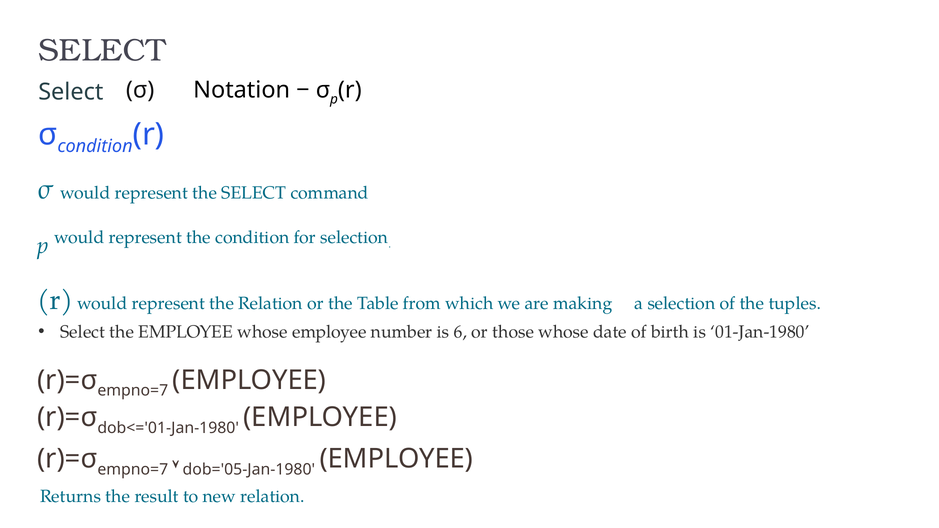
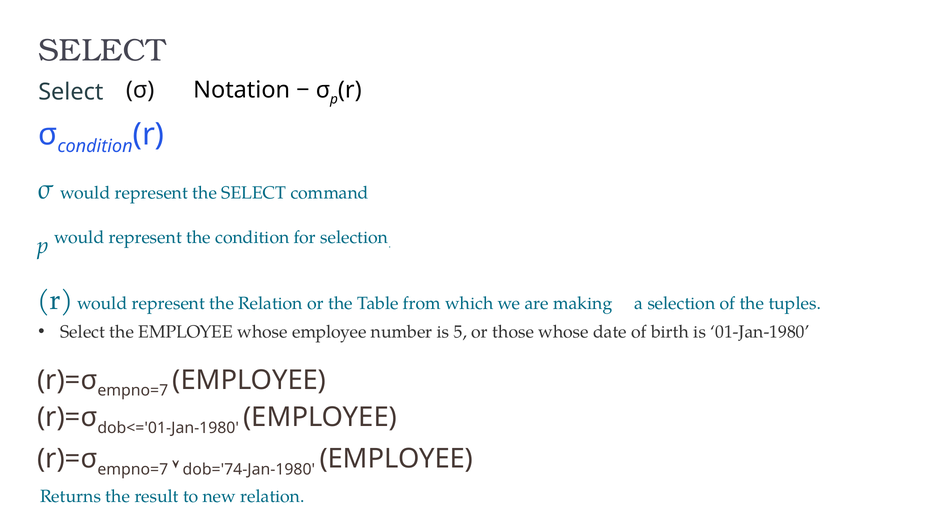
6: 6 -> 5
dob='05-Jan-1980: dob='05-Jan-1980 -> dob='74-Jan-1980
